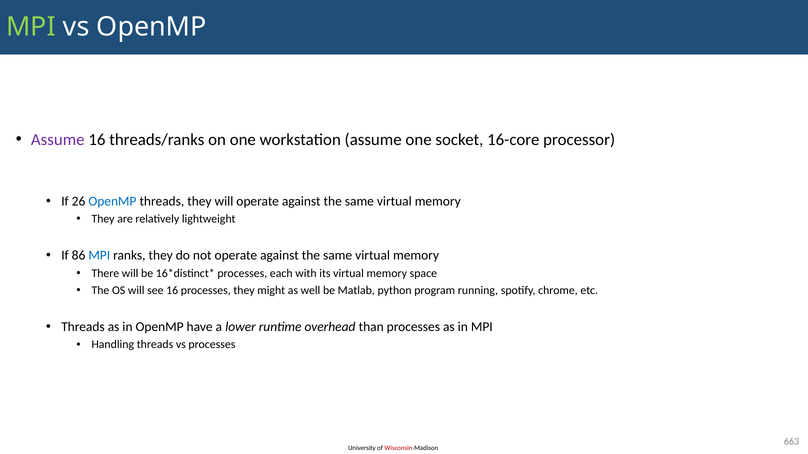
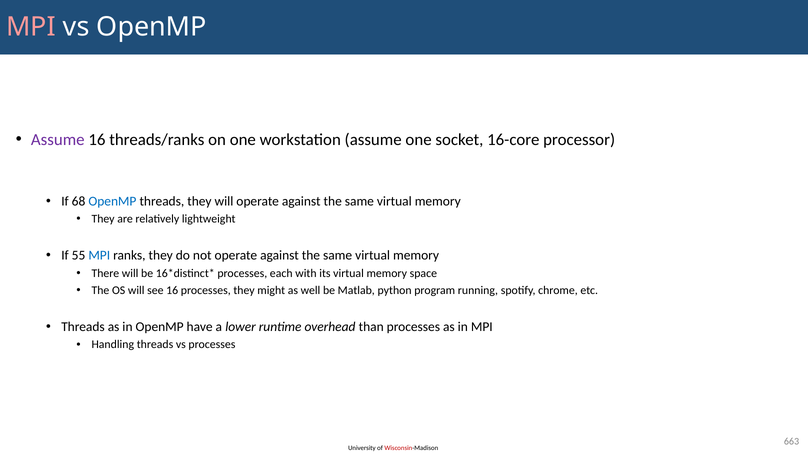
MPI at (31, 27) colour: light green -> pink
26: 26 -> 68
86: 86 -> 55
